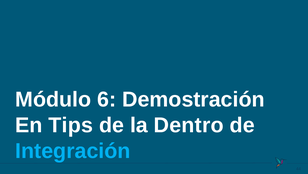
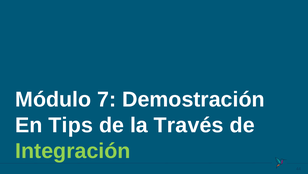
6: 6 -> 7
Dentro: Dentro -> Través
Integración colour: light blue -> light green
